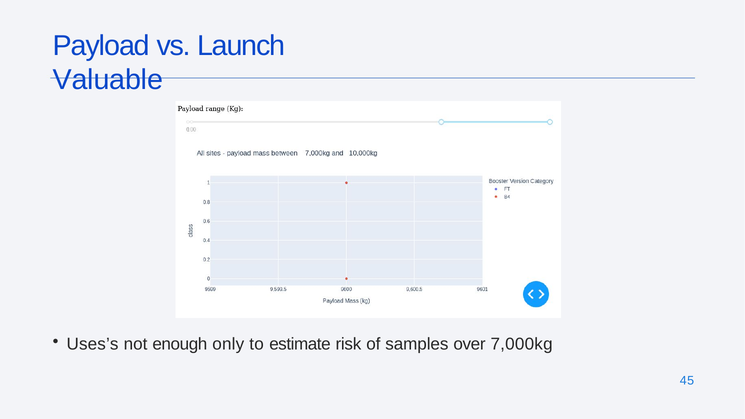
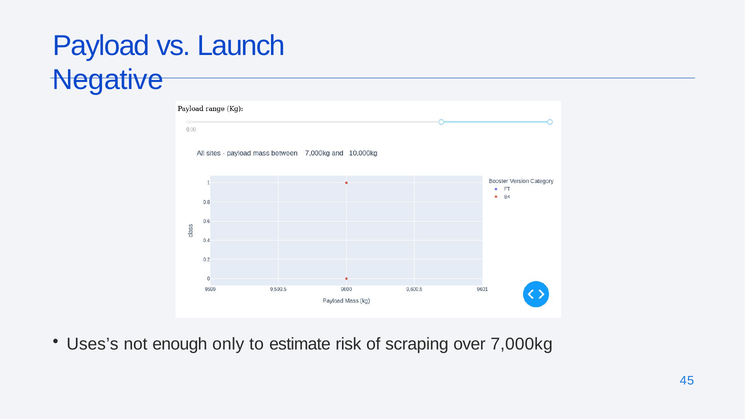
Valuable: Valuable -> Negative
samples: samples -> scraping
